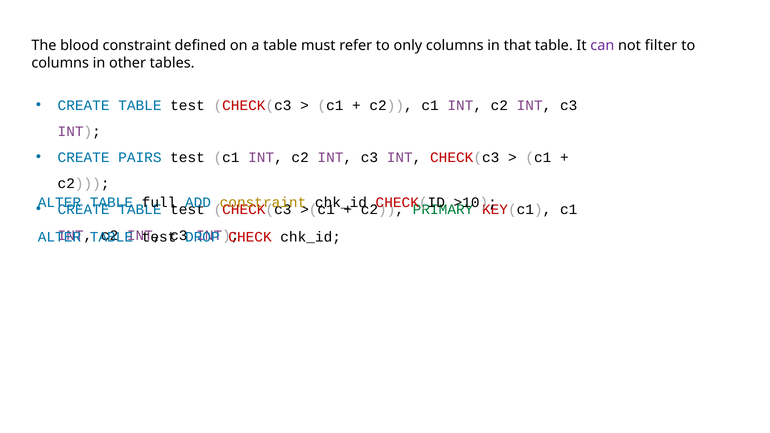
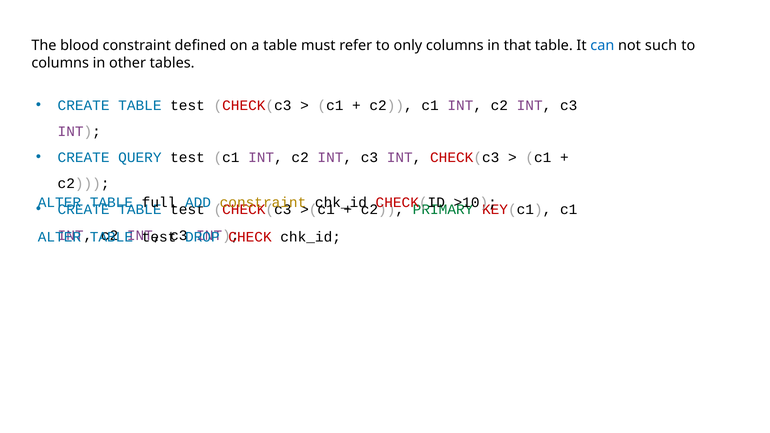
can colour: purple -> blue
filter: filter -> such
PAIRS: PAIRS -> QUERY
